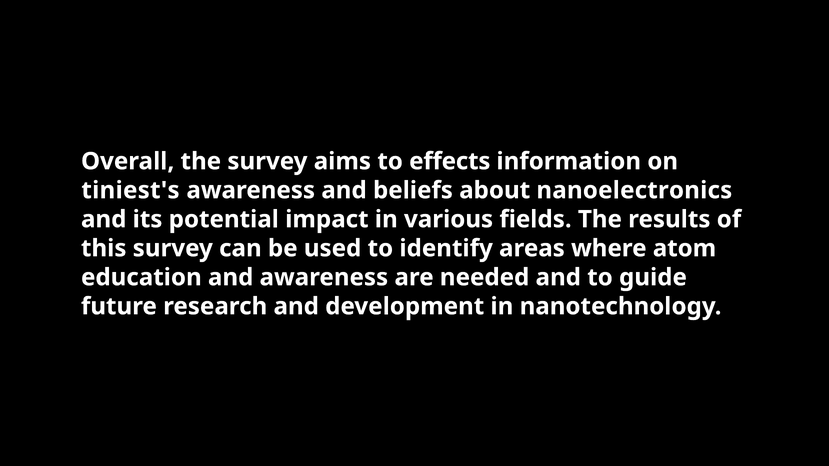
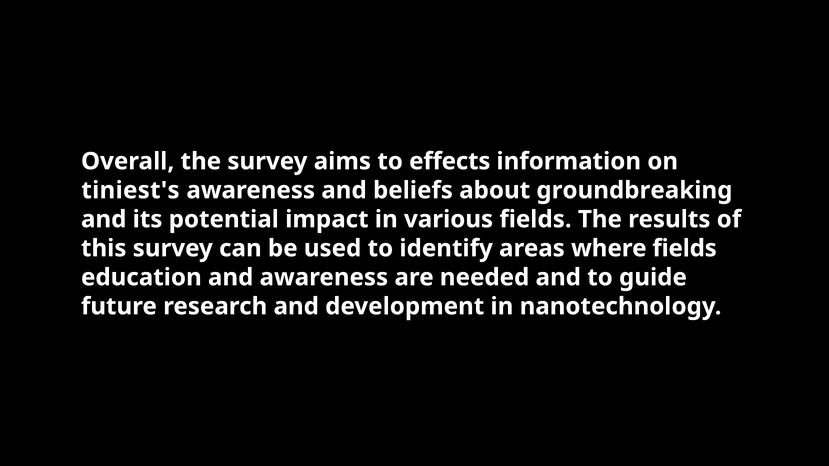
nanoelectronics: nanoelectronics -> groundbreaking
where atom: atom -> fields
